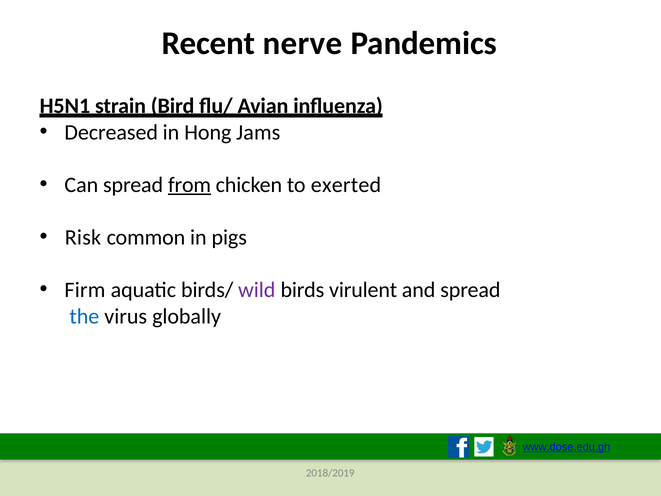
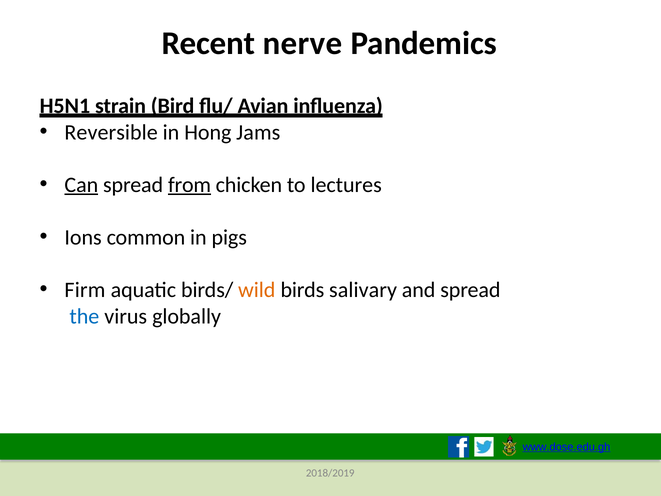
Decreased: Decreased -> Reversible
Can underline: none -> present
exerted: exerted -> lectures
Risk: Risk -> Ions
wild colour: purple -> orange
virulent: virulent -> salivary
